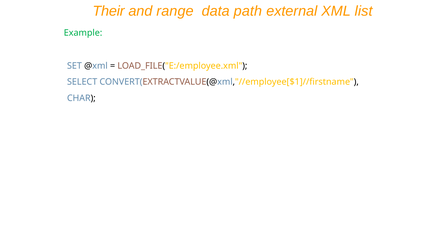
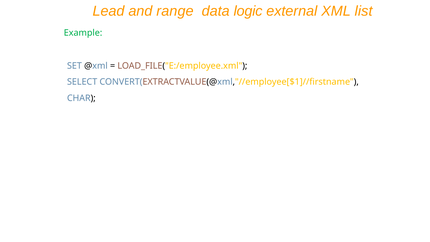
Their: Their -> Lead
path: path -> logic
